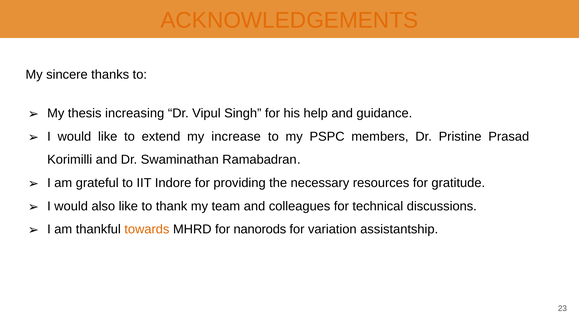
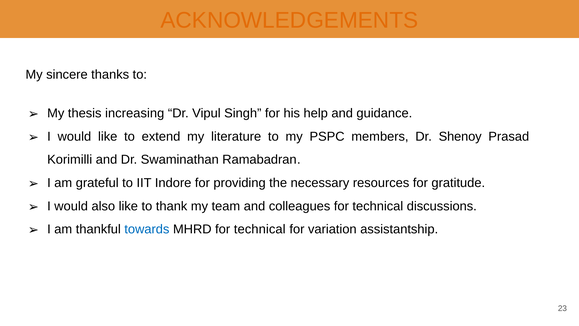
increase: increase -> literature
Pristine: Pristine -> Shenoy
towards colour: orange -> blue
MHRD for nanorods: nanorods -> technical
